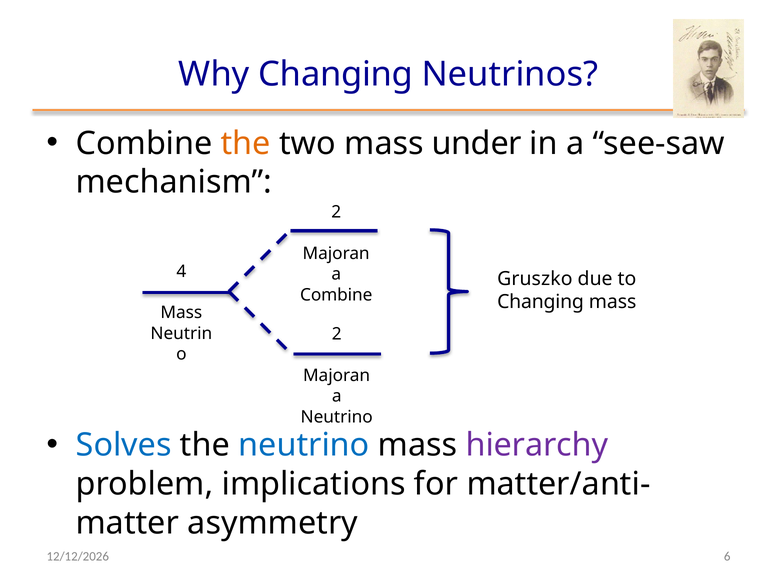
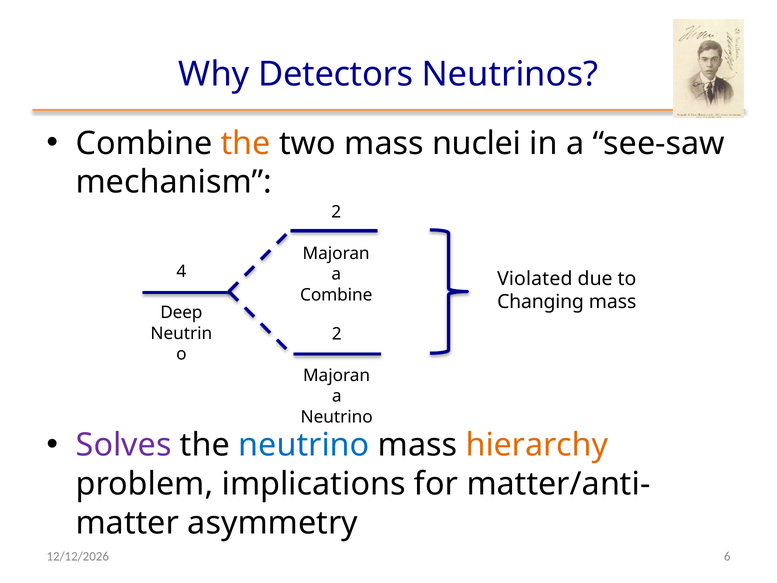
Why Changing: Changing -> Detectors
under: under -> nuclei
Gruszko: Gruszko -> Violated
Mass at (181, 313): Mass -> Deep
Solves colour: blue -> purple
hierarchy colour: purple -> orange
